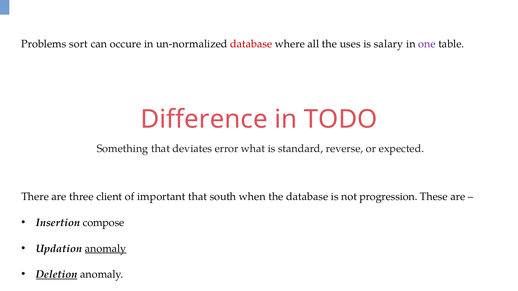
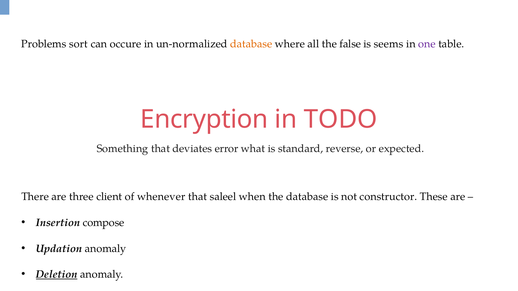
database at (251, 44) colour: red -> orange
uses: uses -> false
salary: salary -> seems
Difference: Difference -> Encryption
important: important -> whenever
south: south -> saleel
progression: progression -> constructor
anomaly at (106, 249) underline: present -> none
